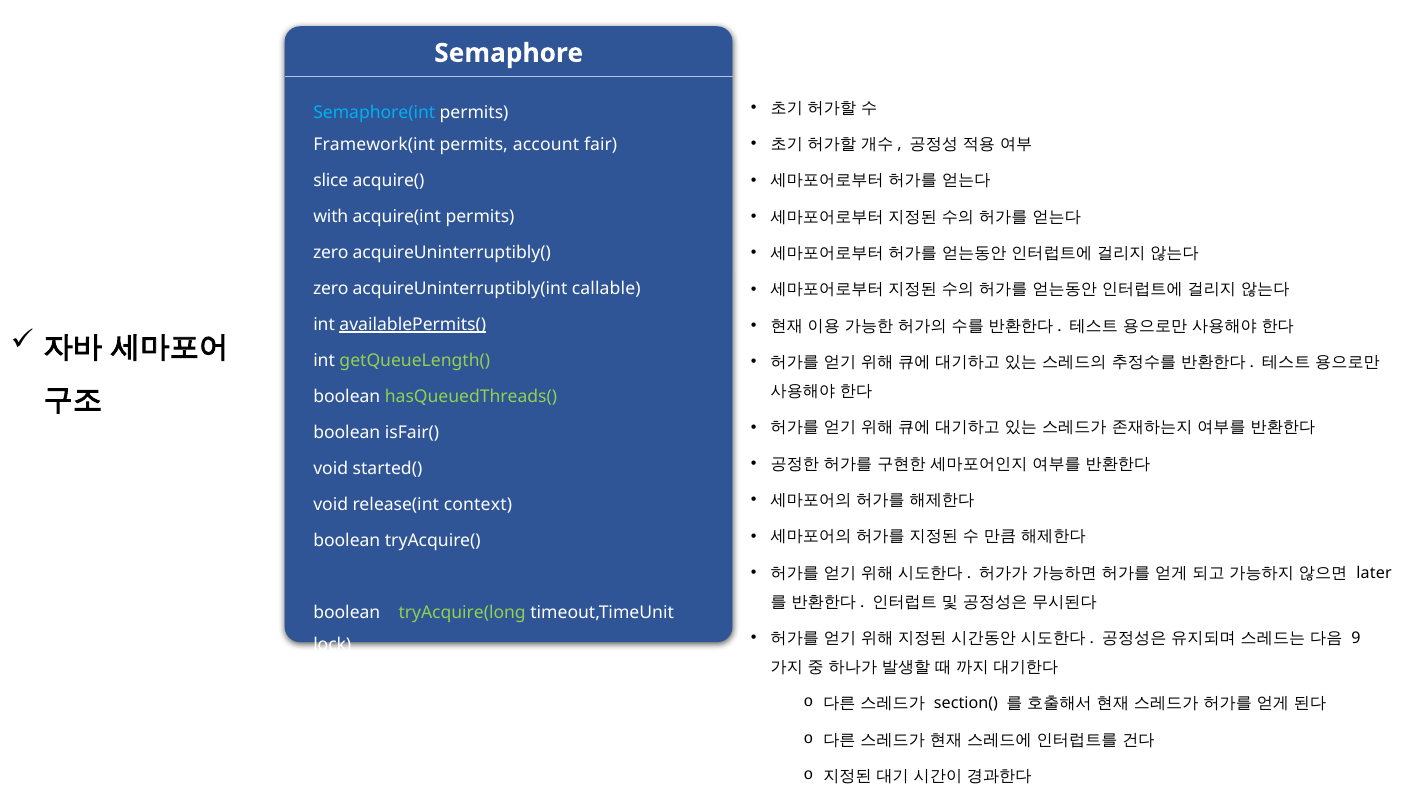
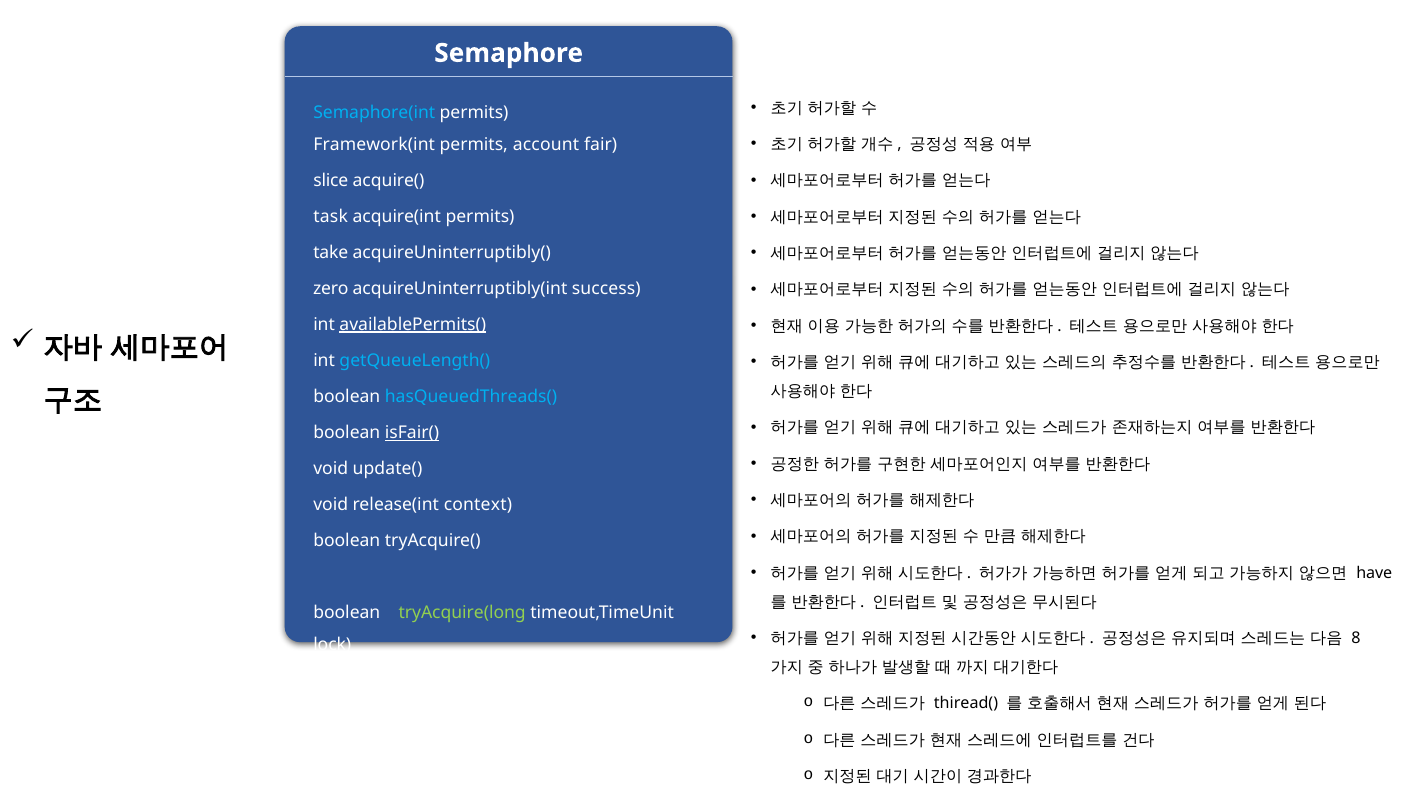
with: with -> task
zero at (331, 252): zero -> take
callable: callable -> success
getQueueLength( colour: light green -> light blue
hasQueuedThreads( colour: light green -> light blue
isFair( underline: none -> present
started(: started( -> update(
later: later -> have
9: 9 -> 8
section(: section( -> thiread(
